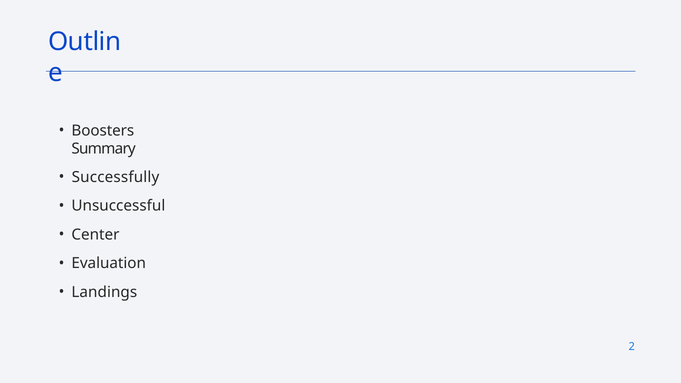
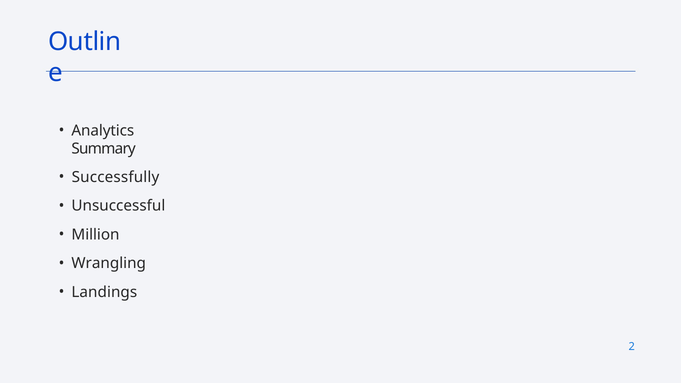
Boosters: Boosters -> Analytics
Center: Center -> Million
Evaluation: Evaluation -> Wrangling
